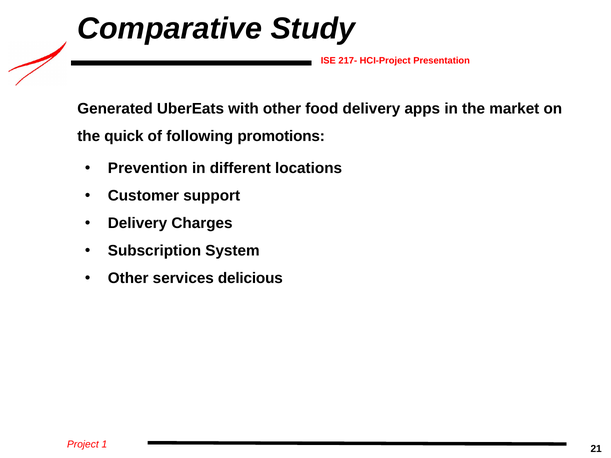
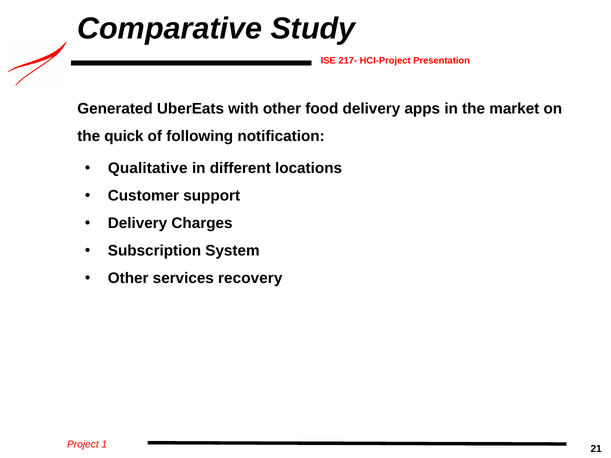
promotions: promotions -> notification
Prevention: Prevention -> Qualitative
delicious: delicious -> recovery
